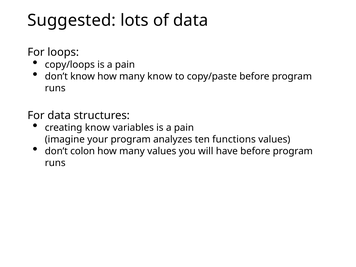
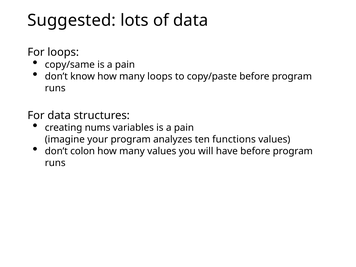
copy/loops: copy/loops -> copy/same
many know: know -> loops
creating know: know -> nums
